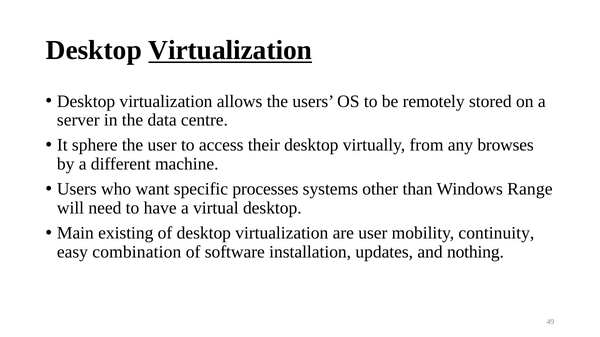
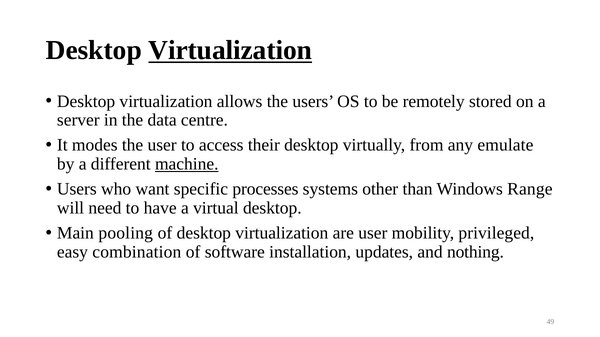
sphere: sphere -> modes
browses: browses -> emulate
machine underline: none -> present
existing: existing -> pooling
continuity: continuity -> privileged
